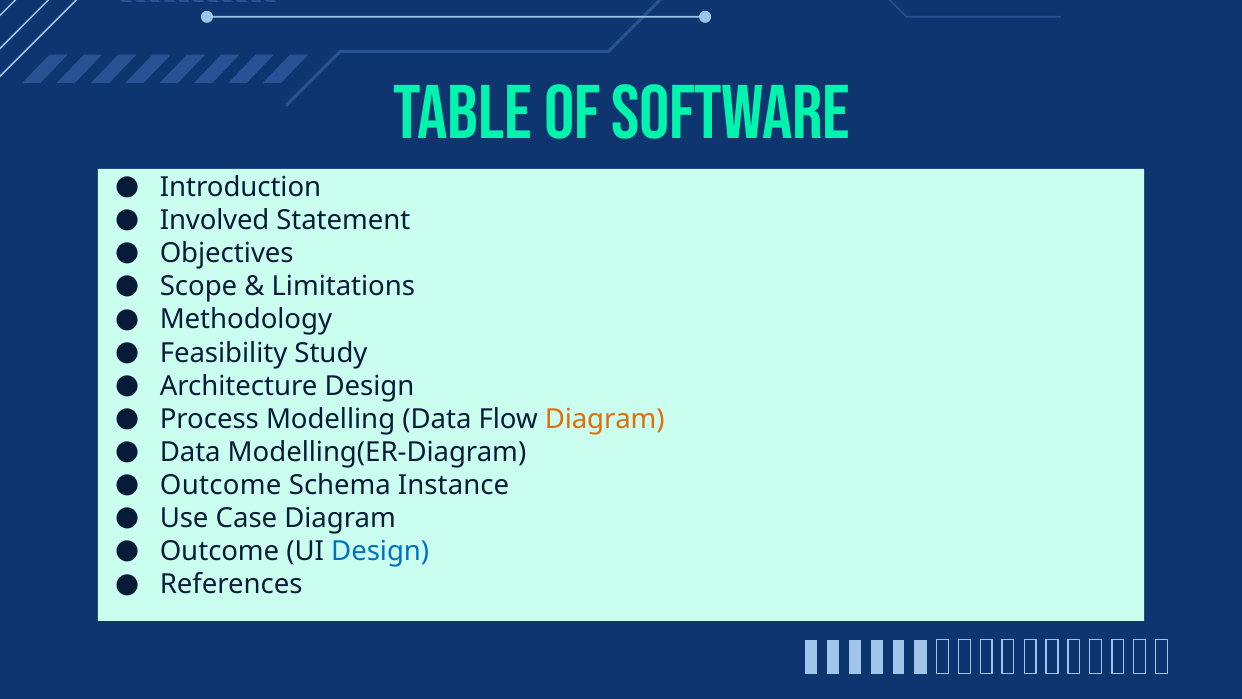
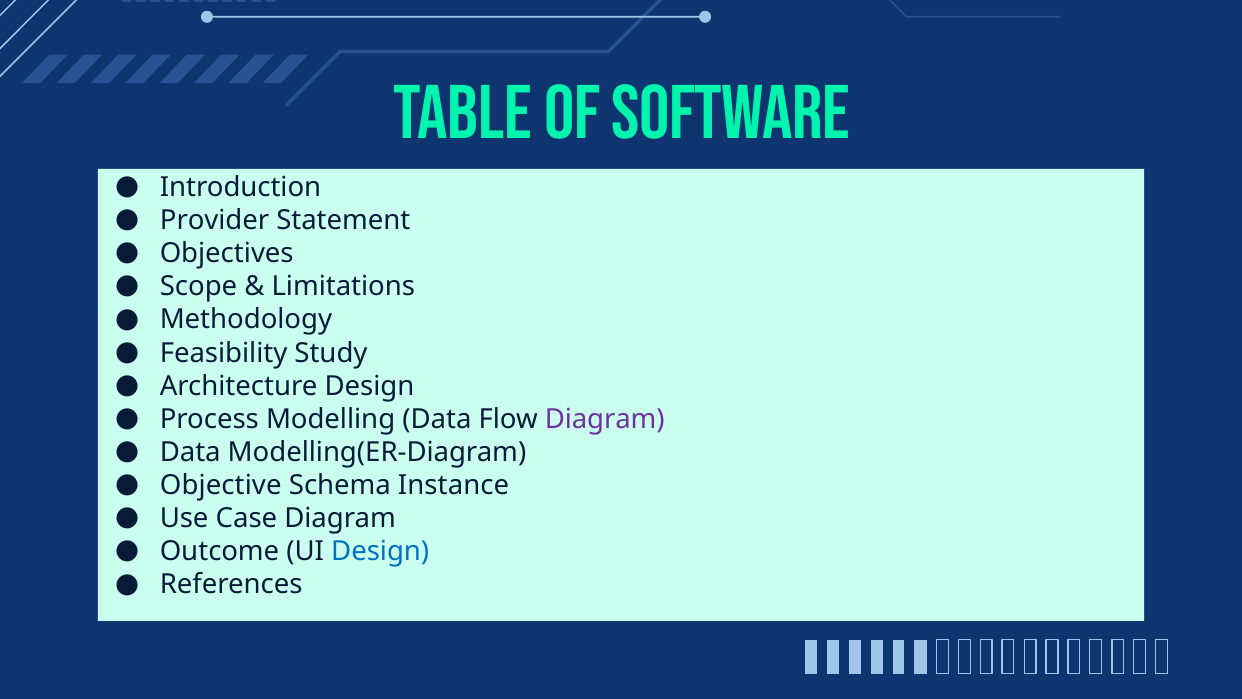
Involved: Involved -> Provider
Diagram at (605, 419) colour: orange -> purple
Outcome at (221, 485): Outcome -> Objective
